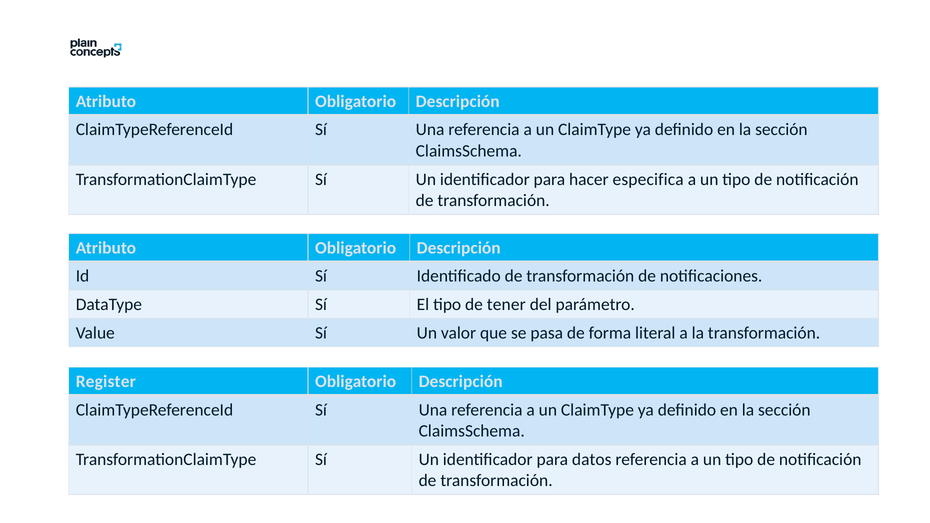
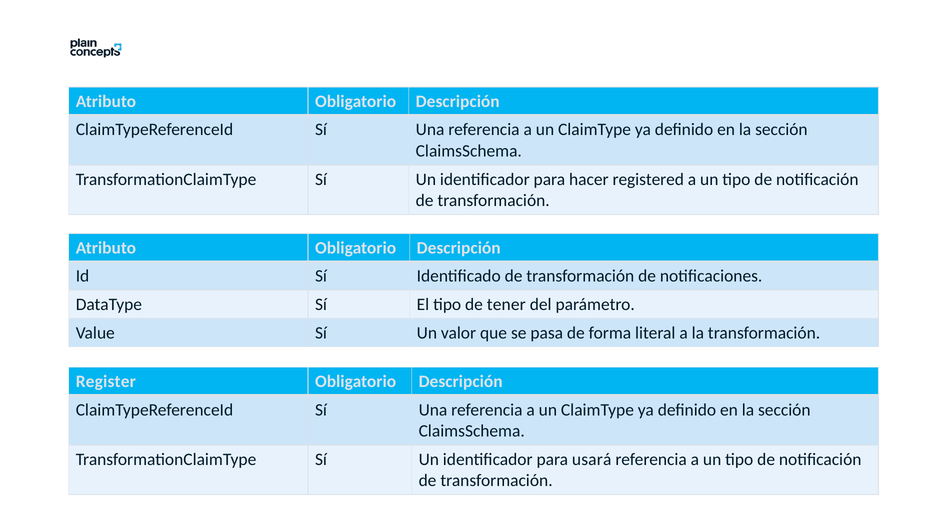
especifica: especifica -> registered
datos: datos -> usará
